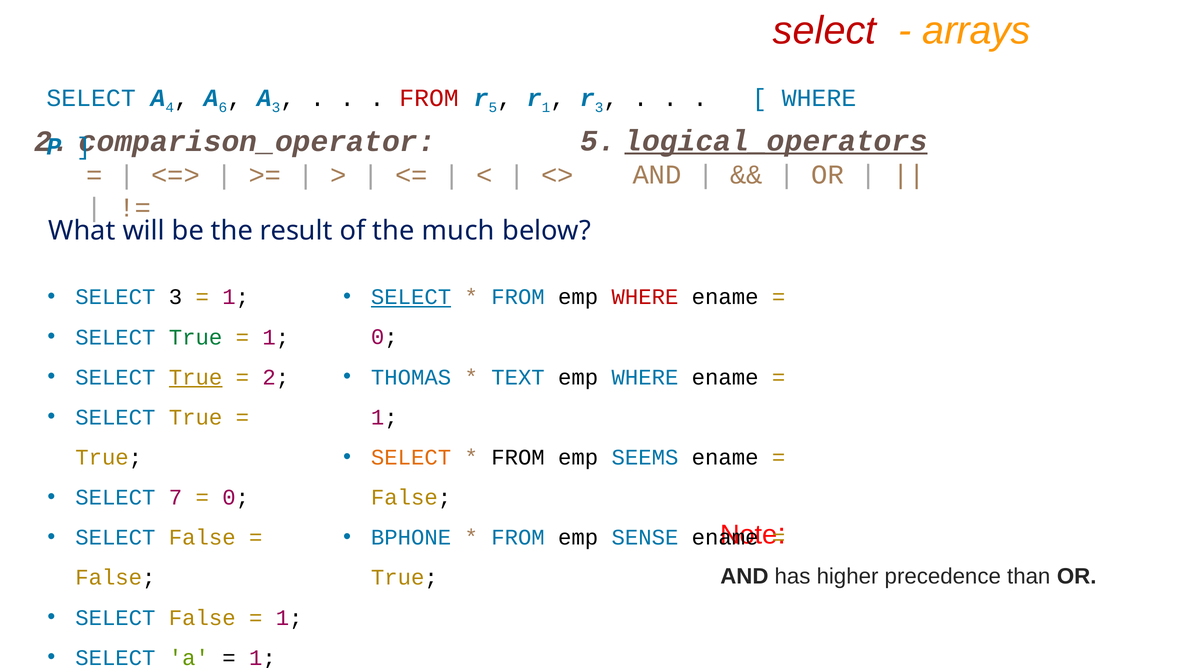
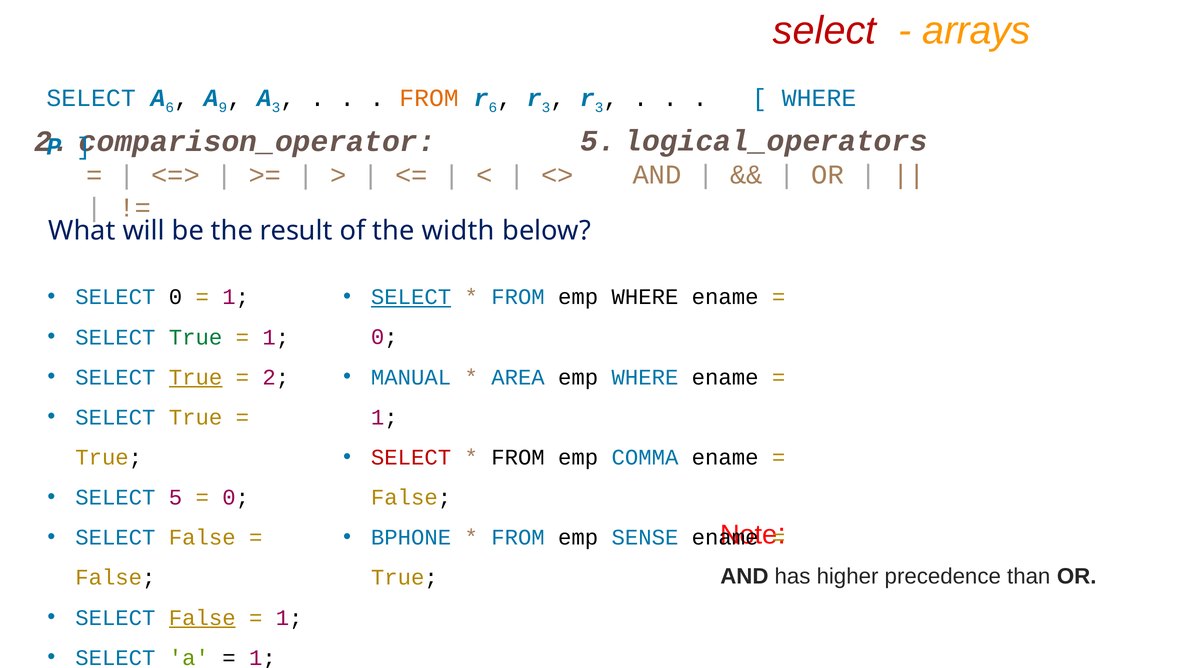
A 4: 4 -> 6
6: 6 -> 9
FROM at (429, 98) colour: red -> orange
5 at (493, 108): 5 -> 6
1 at (546, 108): 1 -> 3
logical_operators underline: present -> none
much: much -> width
SELECT 3: 3 -> 0
WHERE at (645, 297) colour: red -> black
THOMAS: THOMAS -> MANUAL
TEXT: TEXT -> AREA
SELECT at (411, 458) colour: orange -> red
SEEMS: SEEMS -> COMMA
SELECT 7: 7 -> 5
False at (202, 618) underline: none -> present
